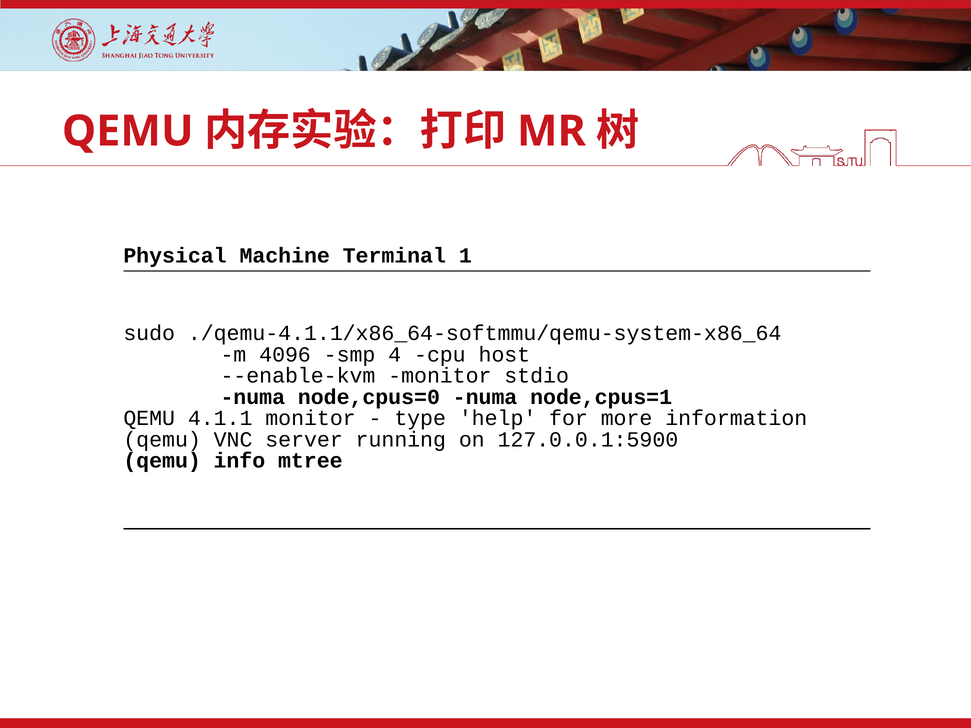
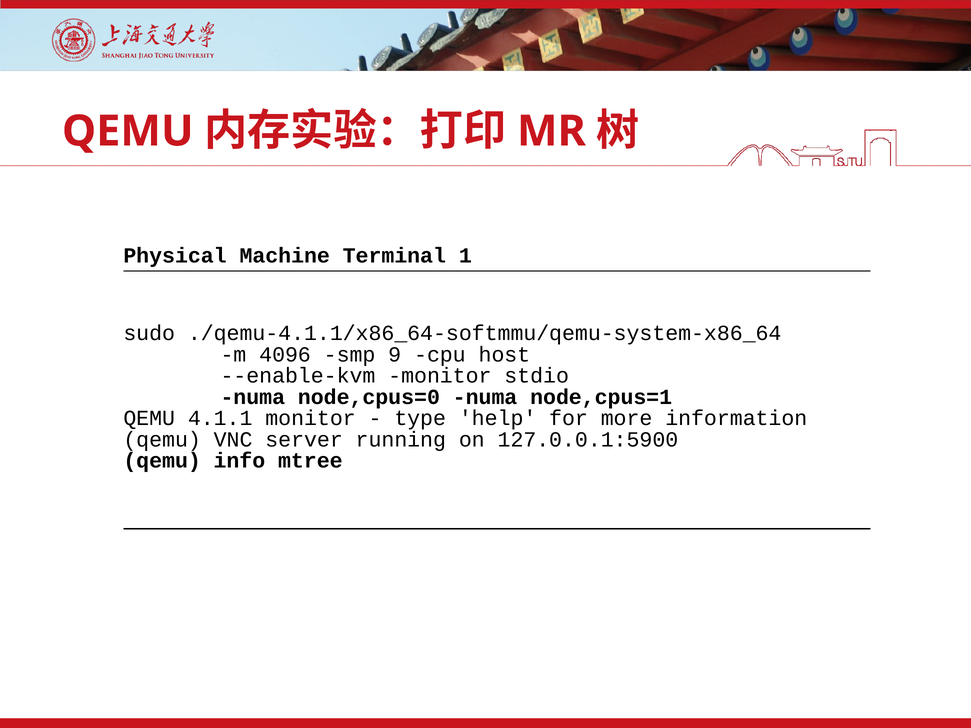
4: 4 -> 9
